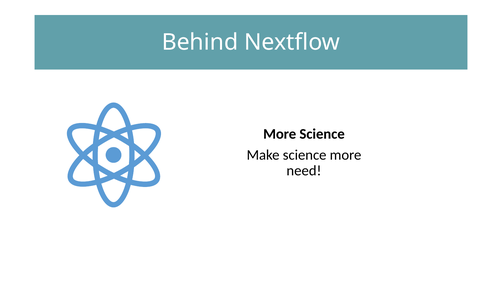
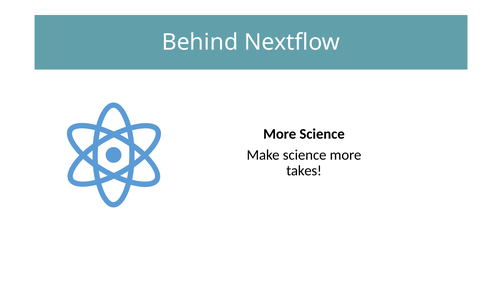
need: need -> takes
